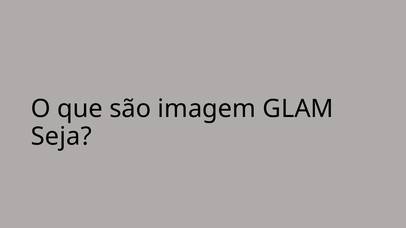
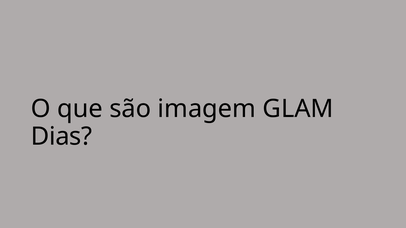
Seja: Seja -> Dias
